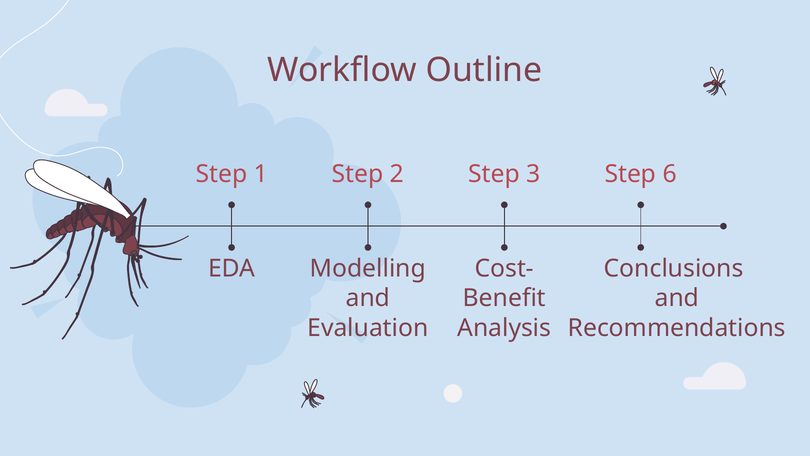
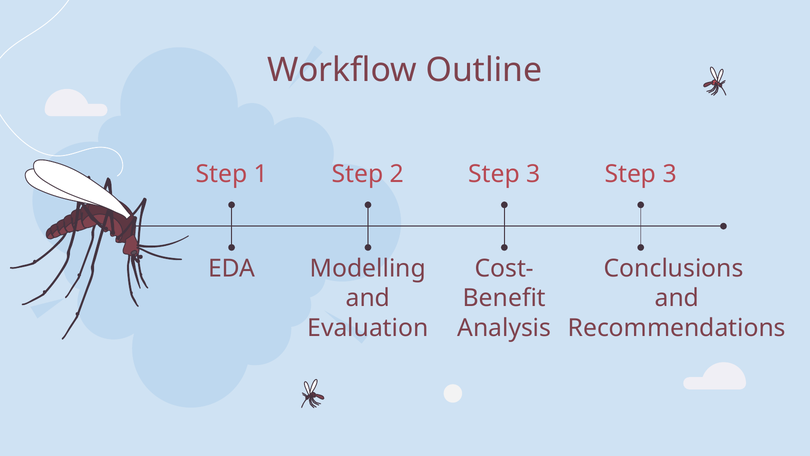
3 Step 6: 6 -> 3
